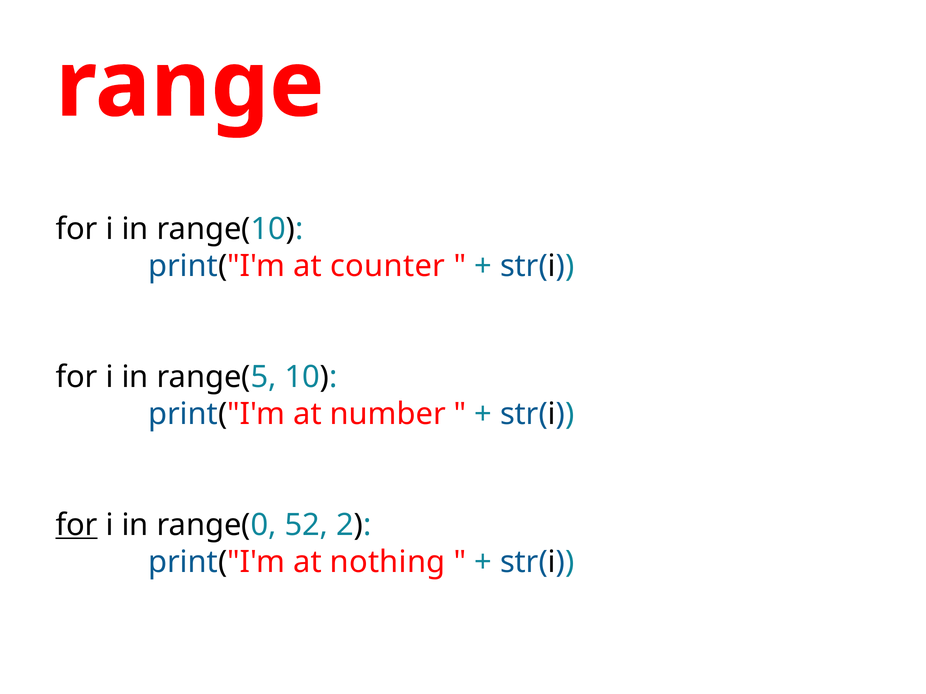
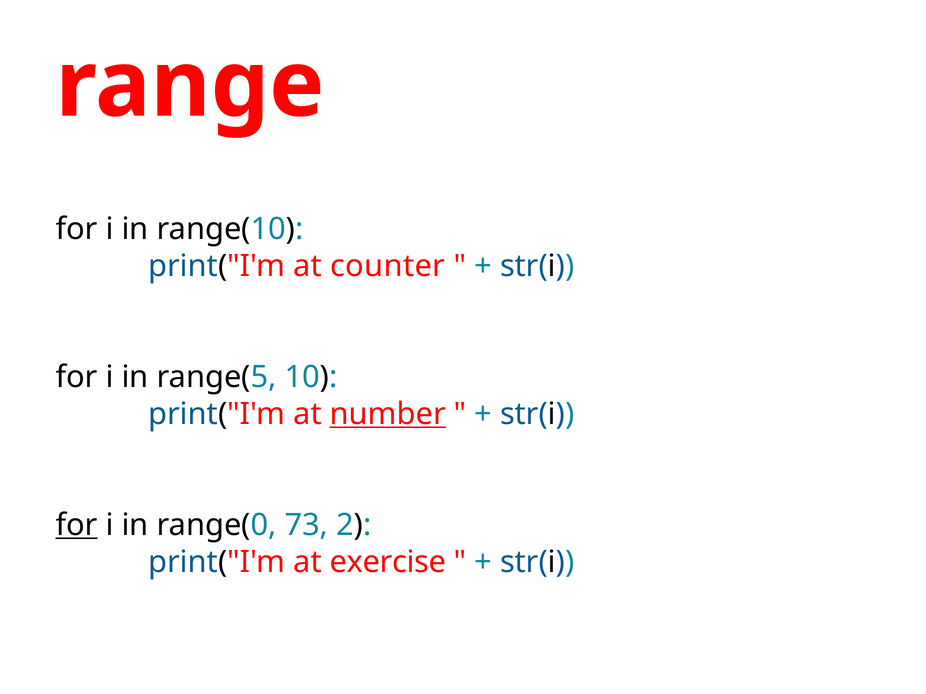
number underline: none -> present
52: 52 -> 73
nothing: nothing -> exercise
